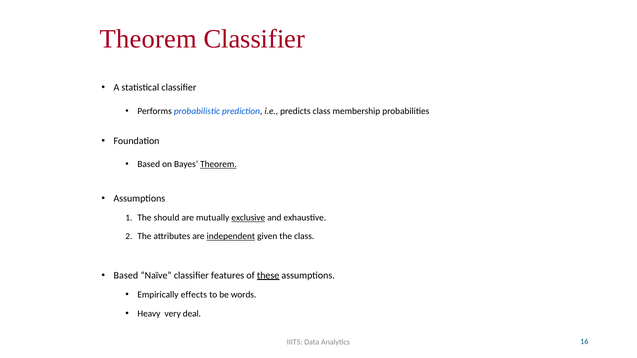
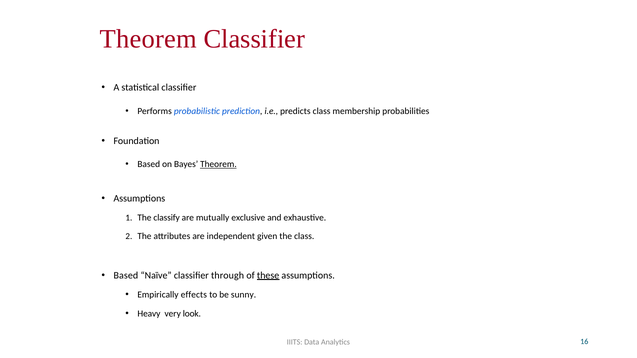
should: should -> classify
exclusive underline: present -> none
independent underline: present -> none
features: features -> through
words: words -> sunny
deal: deal -> look
